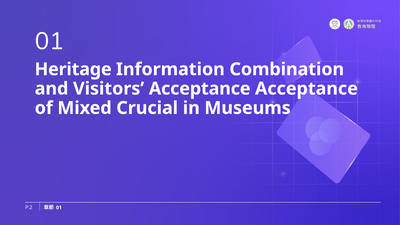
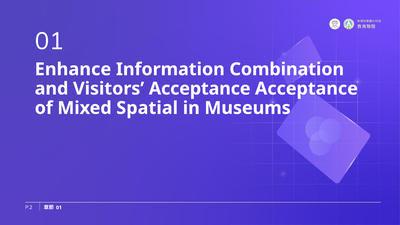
Heritage: Heritage -> Enhance
Crucial: Crucial -> Spatial
